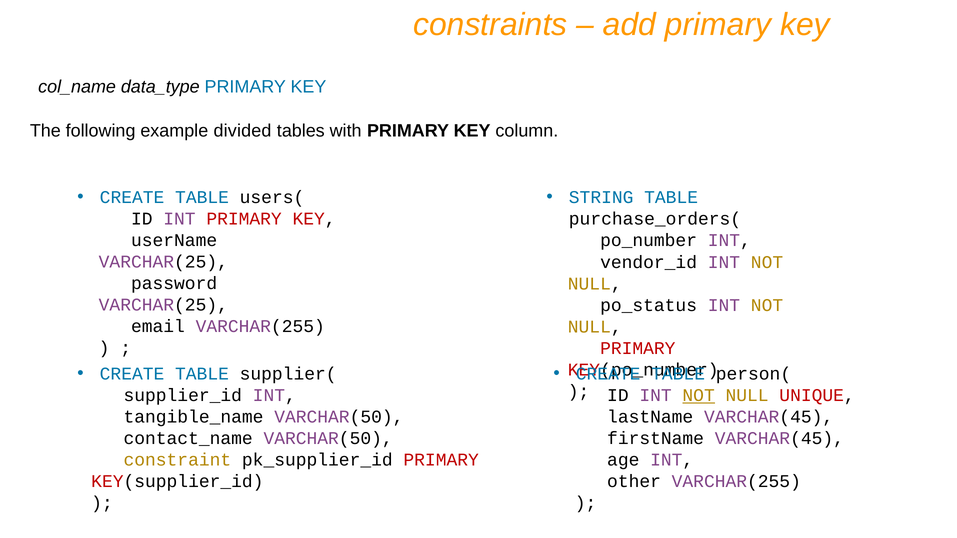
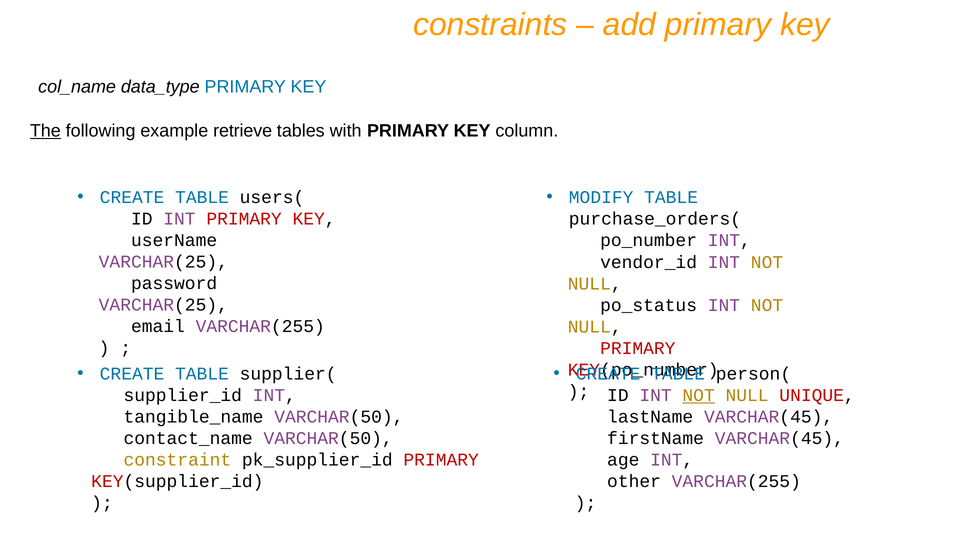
The underline: none -> present
divided: divided -> retrieve
STRING: STRING -> MODIFY
